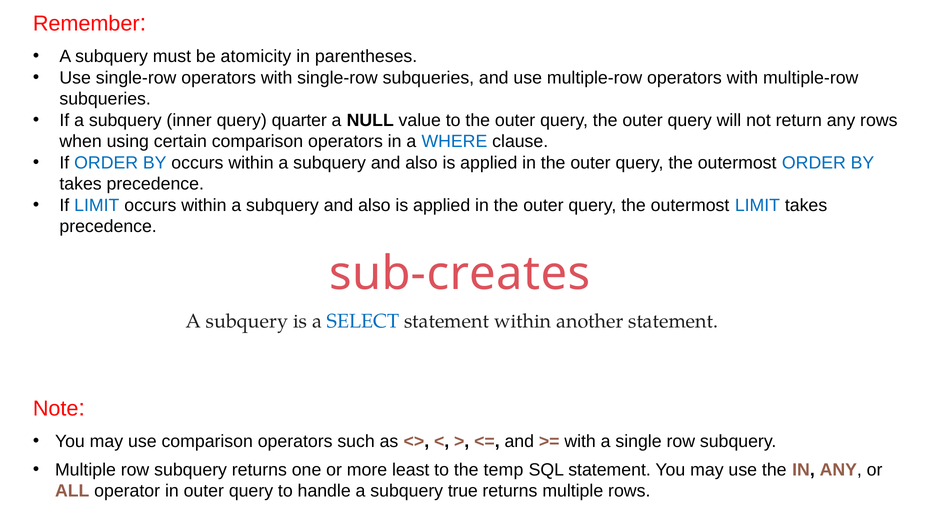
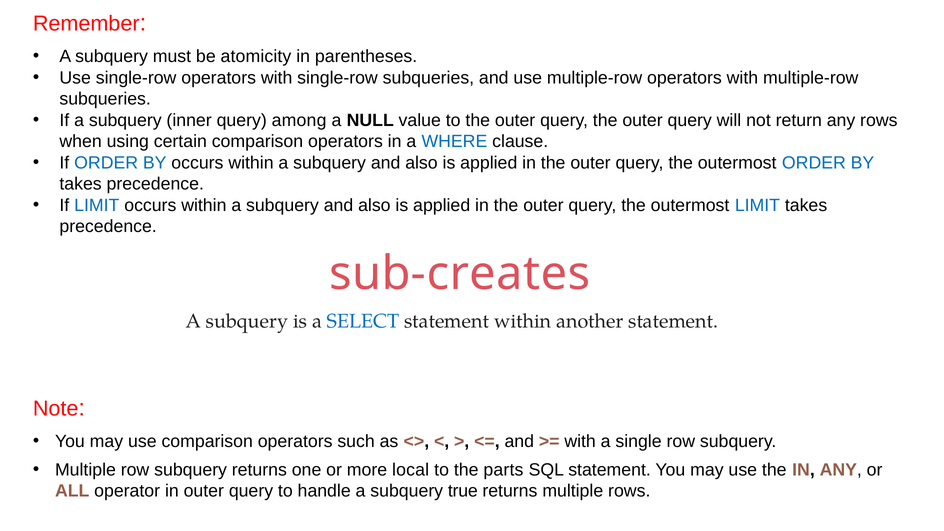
quarter: quarter -> among
least: least -> local
temp: temp -> parts
